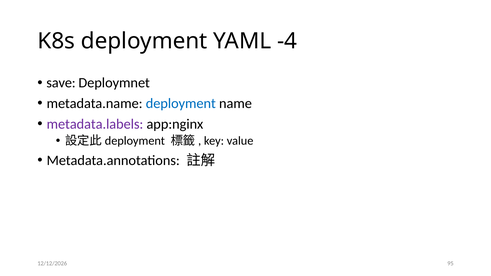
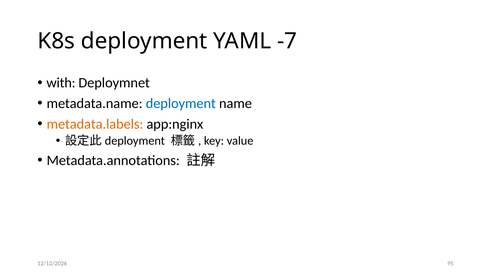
-4: -4 -> -7
save: save -> with
metadata.labels colour: purple -> orange
